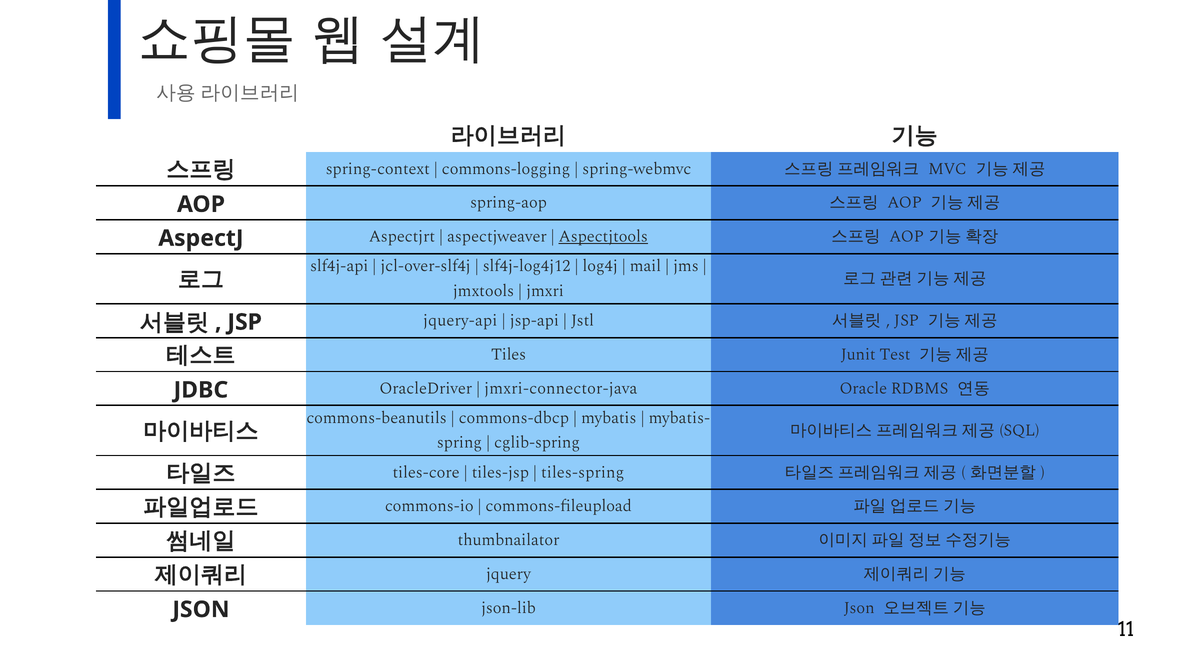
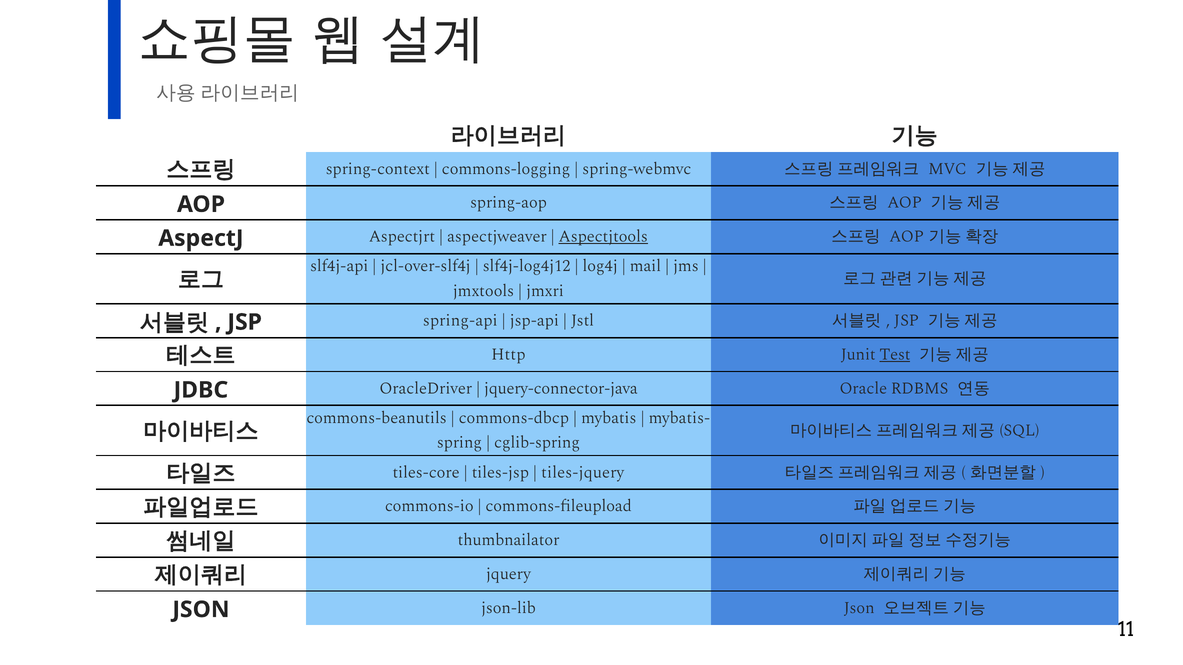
jquery-api: jquery-api -> spring-api
Tiles: Tiles -> Http
Test underline: none -> present
jmxri-connector-java: jmxri-connector-java -> jquery-connector-java
tiles-spring: tiles-spring -> tiles-jquery
